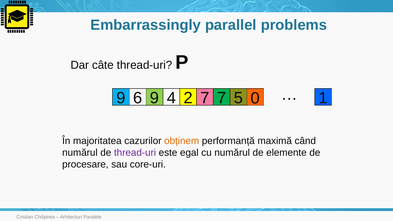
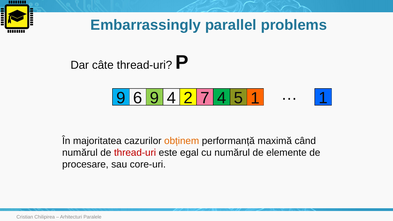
7 7: 7 -> 4
5 0: 0 -> 1
thread-uri at (135, 153) colour: purple -> red
